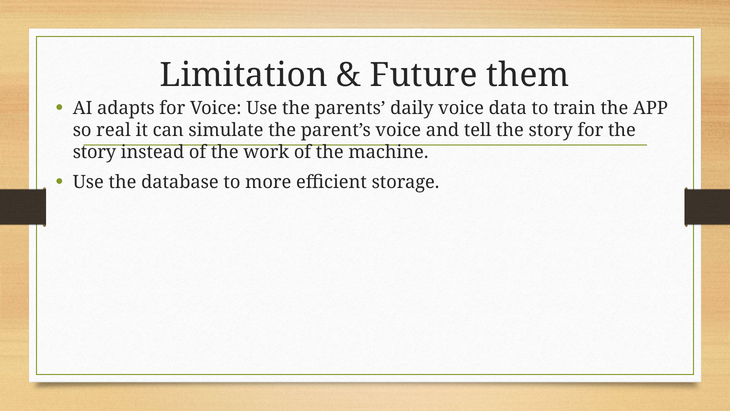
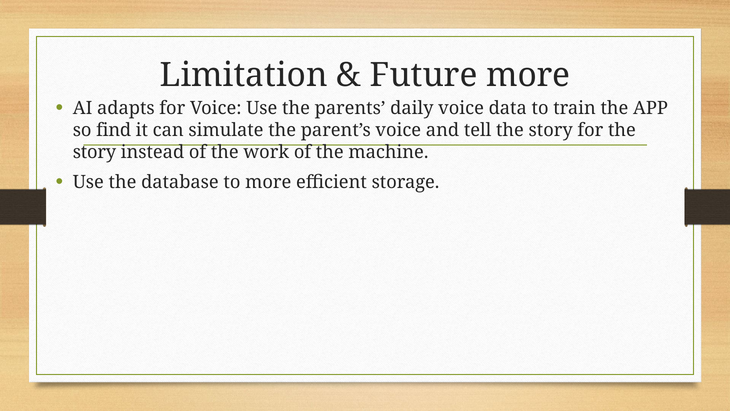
Future them: them -> more
real: real -> find
